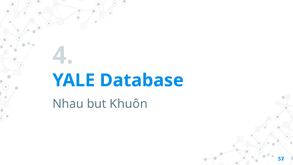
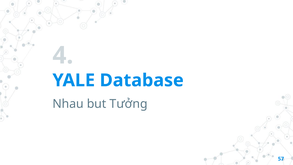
Khuôn: Khuôn -> Tưởng
